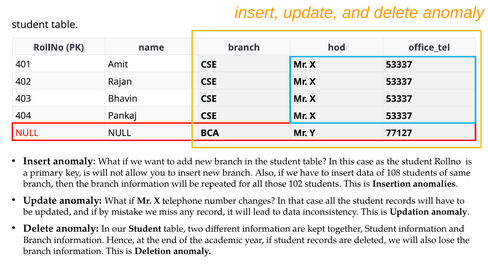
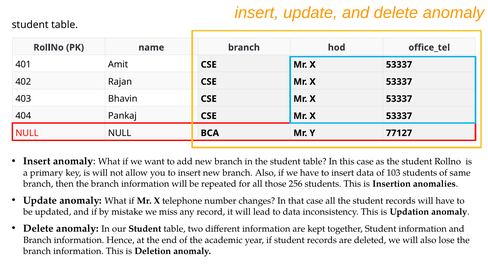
108: 108 -> 103
102: 102 -> 256
